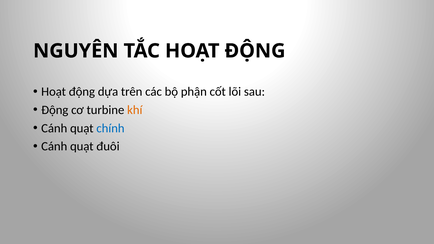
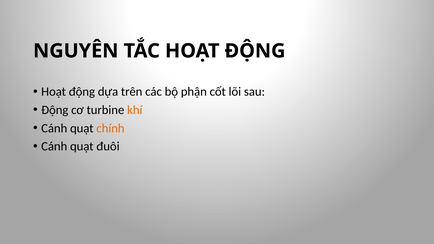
chính colour: blue -> orange
